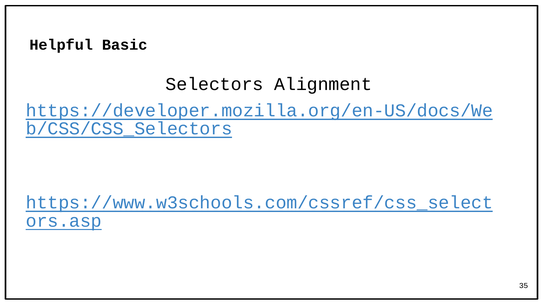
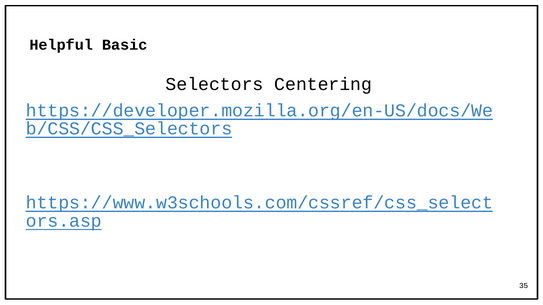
Alignment: Alignment -> Centering
